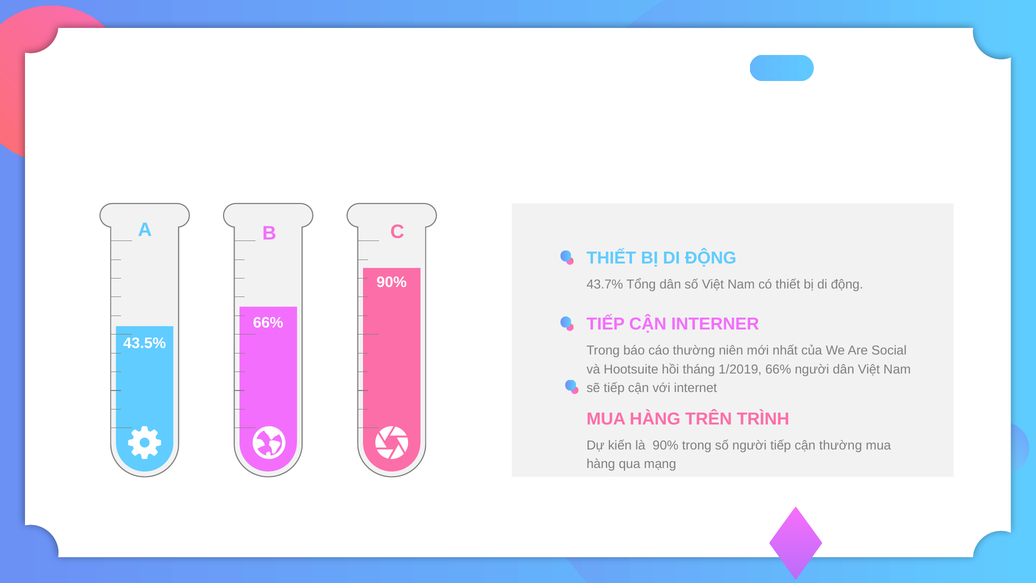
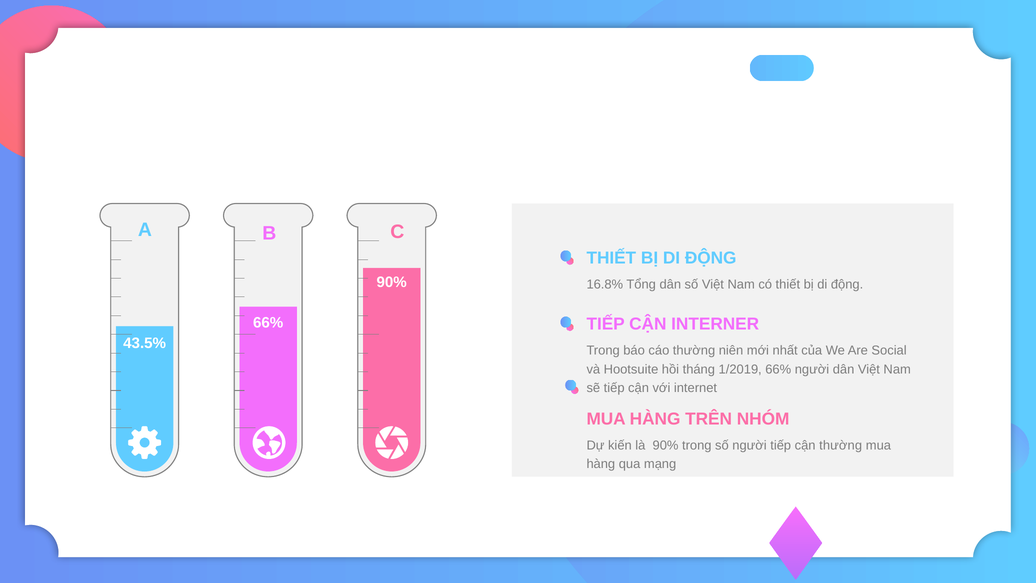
43.7%: 43.7% -> 16.8%
TRÌNH: TRÌNH -> NHÓM
